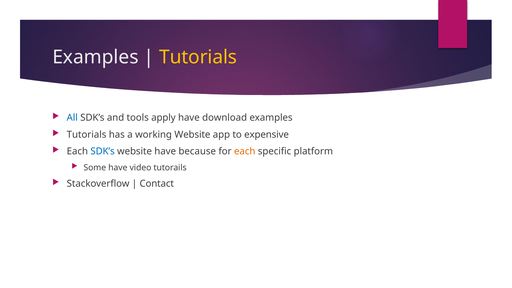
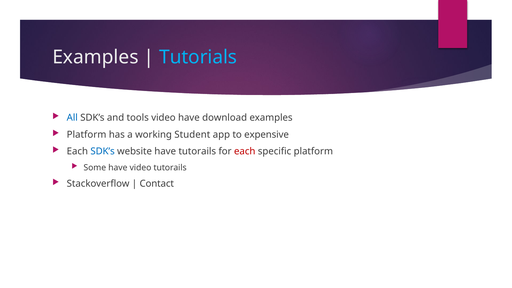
Tutorials at (198, 57) colour: yellow -> light blue
tools apply: apply -> video
Tutorials at (87, 135): Tutorials -> Platform
working Website: Website -> Student
have because: because -> tutorails
each at (245, 151) colour: orange -> red
